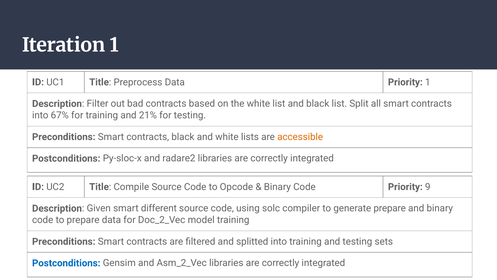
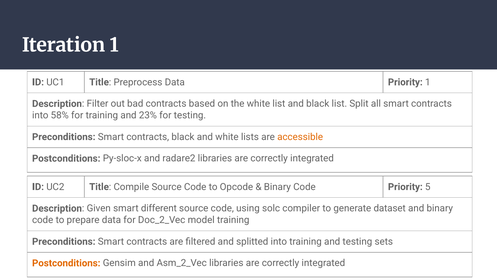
67%: 67% -> 58%
21%: 21% -> 23%
9: 9 -> 5
generate prepare: prepare -> dataset
Postconditions at (66, 263) colour: blue -> orange
